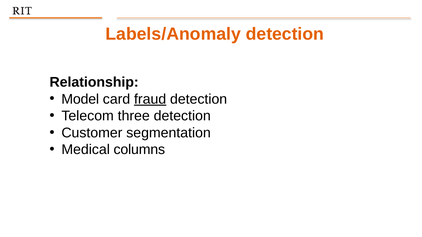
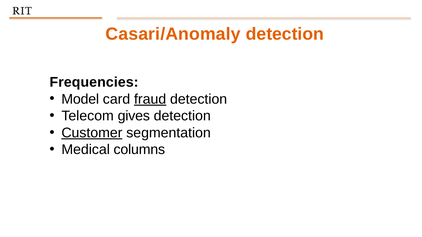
Labels/Anomaly: Labels/Anomaly -> Casari/Anomaly
Relationship: Relationship -> Frequencies
three: three -> gives
Customer underline: none -> present
